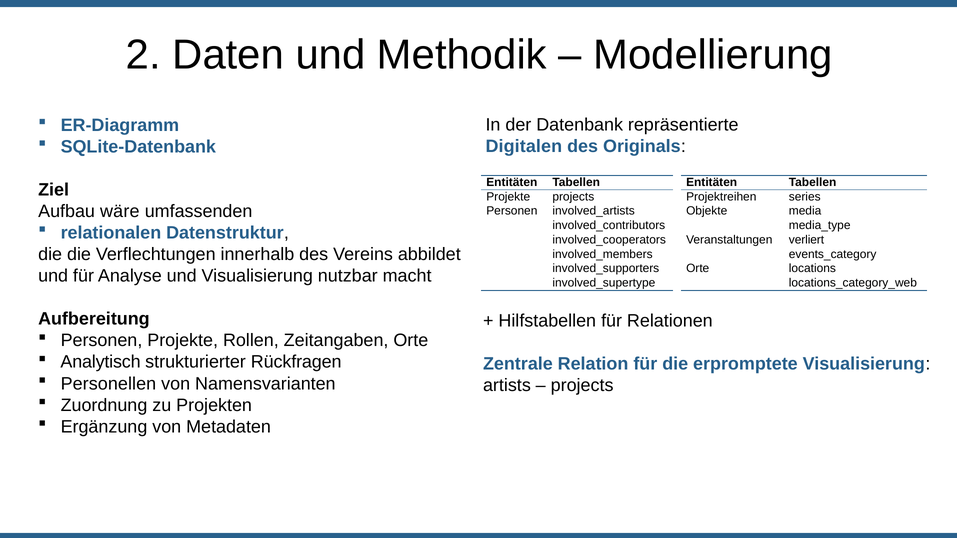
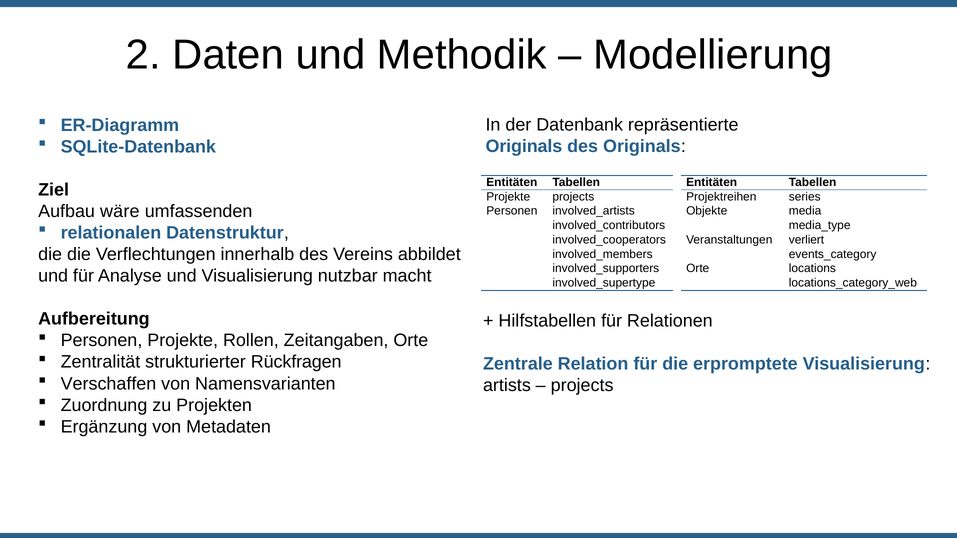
Digitalen at (524, 147): Digitalen -> Originals
Analytisch: Analytisch -> Zentralität
Personellen: Personellen -> Verschaffen
